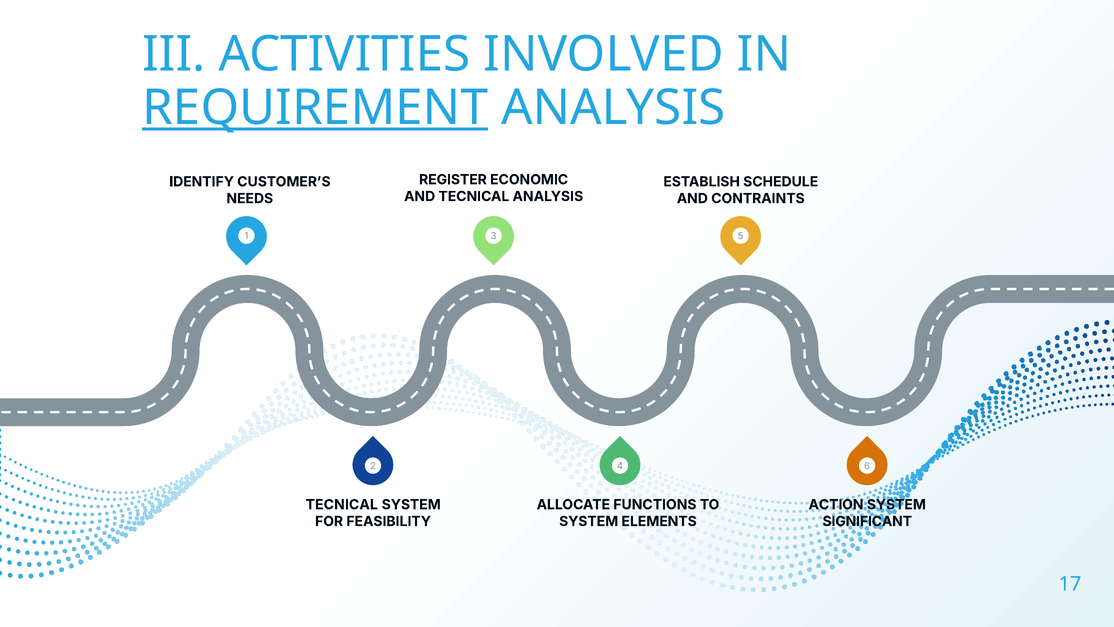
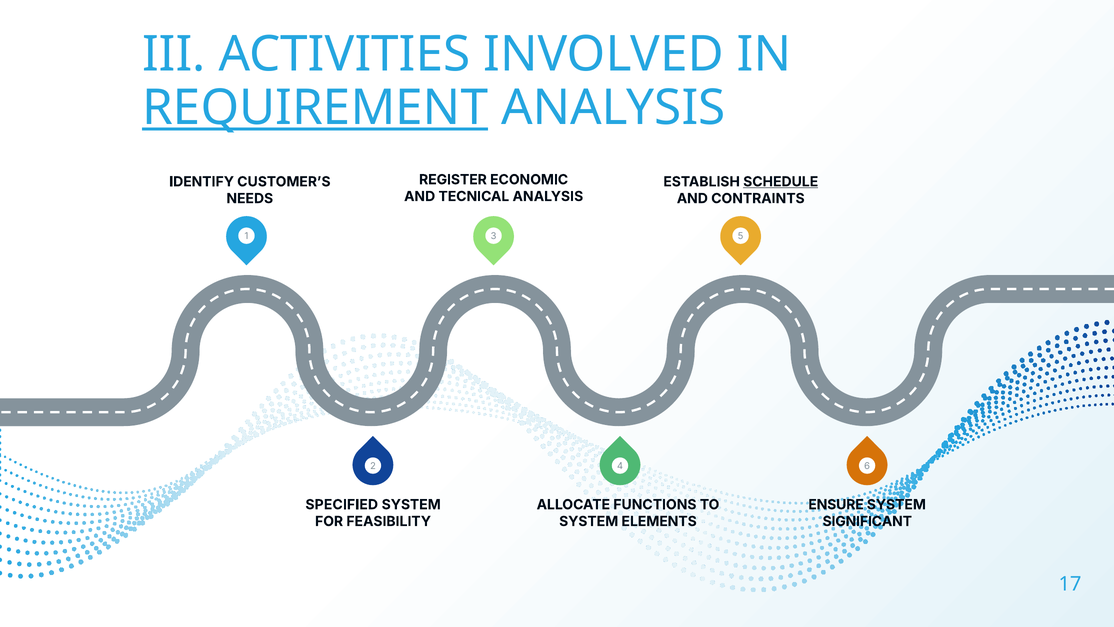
SCHEDULE underline: none -> present
TECNICAL at (342, 504): TECNICAL -> SPECIFIED
ACTION: ACTION -> ENSURE
